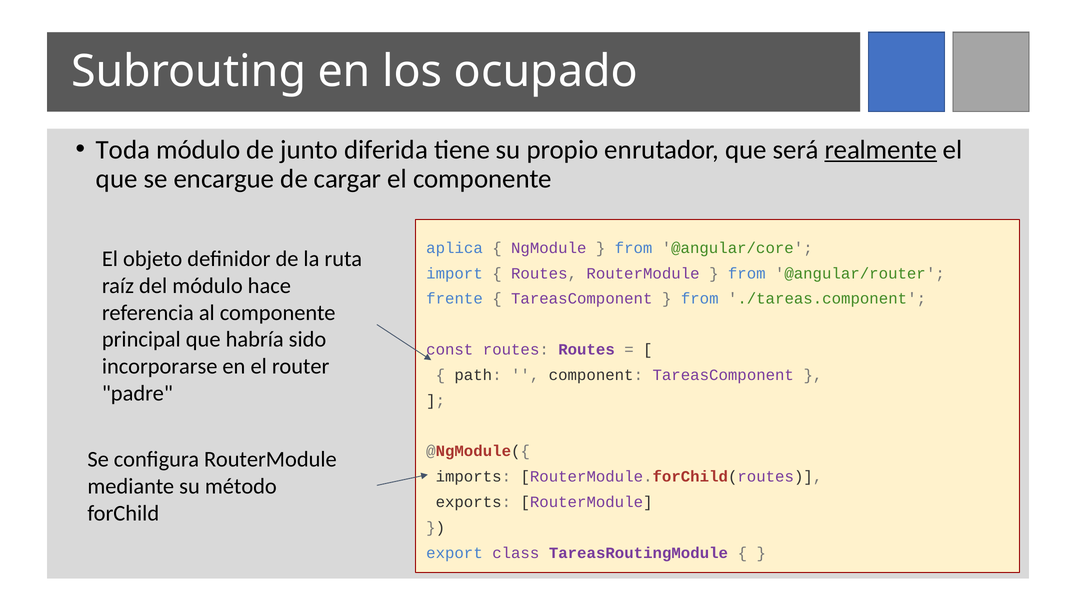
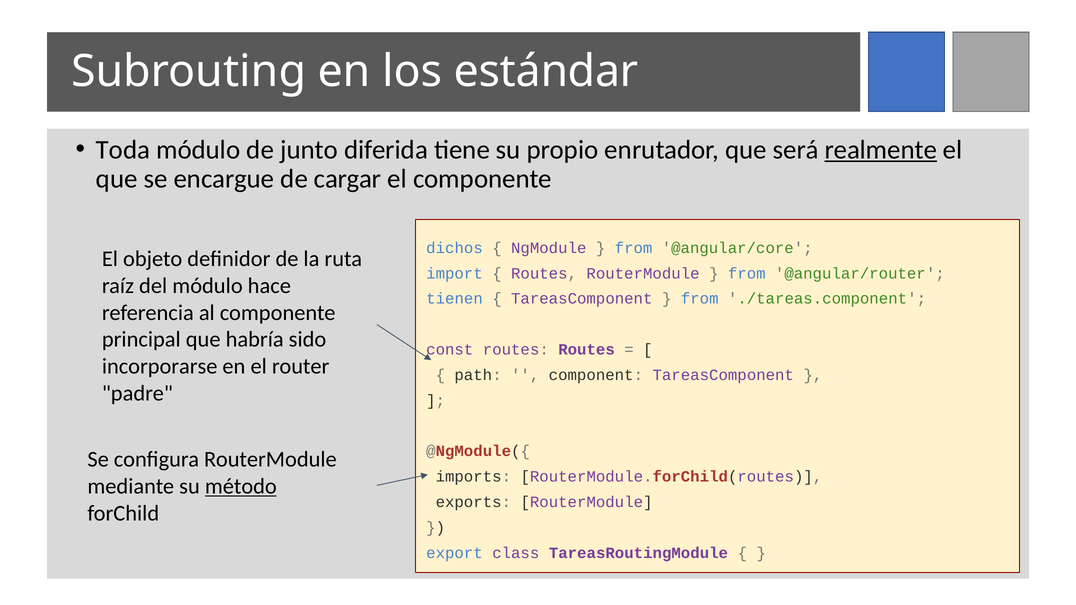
ocupado: ocupado -> estándar
aplica: aplica -> dichos
frente: frente -> tienen
método underline: none -> present
